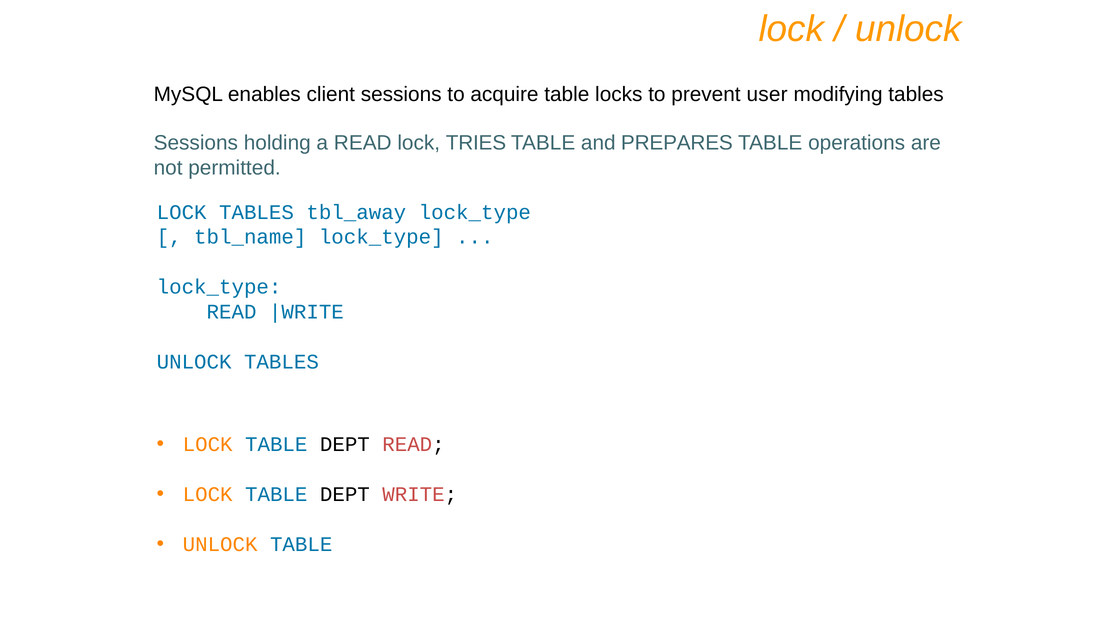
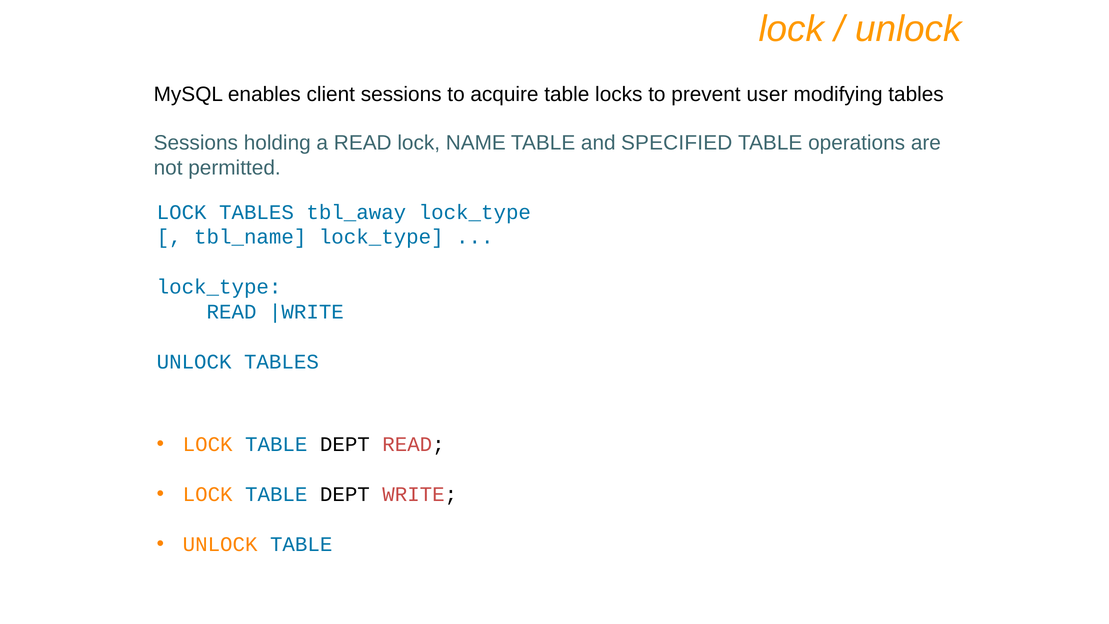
TRIES: TRIES -> NAME
PREPARES: PREPARES -> SPECIFIED
